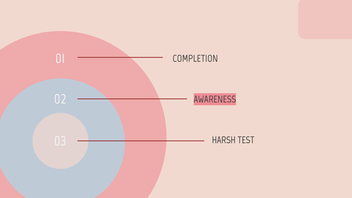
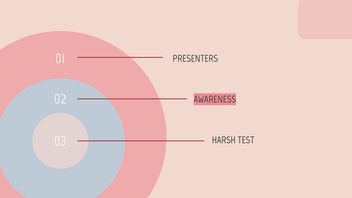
COMPLETION: COMPLETION -> PRESENTERS
